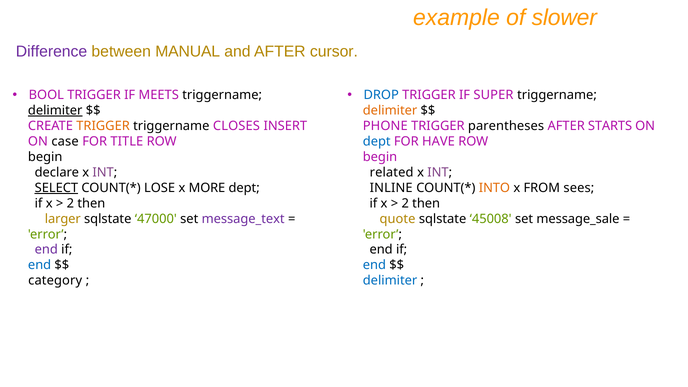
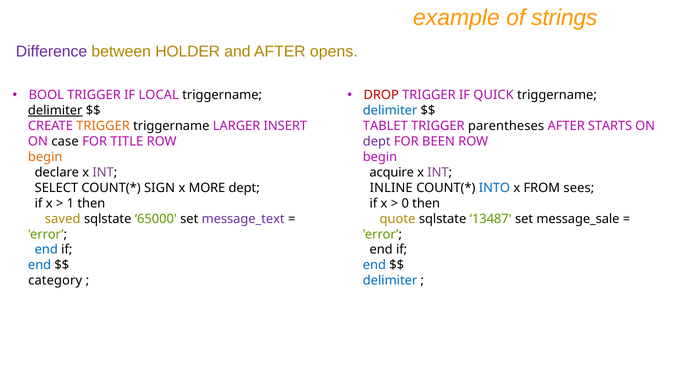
slower: slower -> strings
MANUAL: MANUAL -> HOLDER
cursor: cursor -> opens
MEETS: MEETS -> LOCAL
DROP colour: blue -> red
SUPER: SUPER -> QUICK
delimiter at (390, 110) colour: orange -> blue
CLOSES: CLOSES -> LARGER
PHONE: PHONE -> TABLET
dept at (377, 141) colour: blue -> purple
HAVE: HAVE -> BEEN
begin at (45, 157) colour: black -> orange
related: related -> acquire
SELECT underline: present -> none
LOSE: LOSE -> SIGN
INTO colour: orange -> blue
2 at (70, 203): 2 -> 1
2 at (405, 203): 2 -> 0
larger: larger -> saved
47000: 47000 -> 65000
45008: 45008 -> 13487
end at (46, 250) colour: purple -> blue
